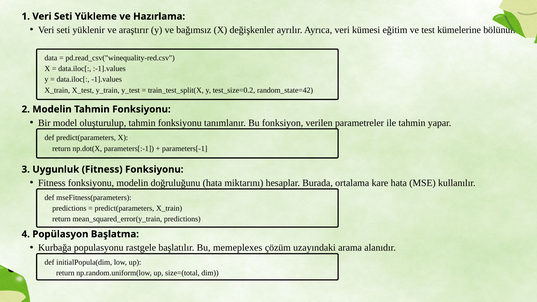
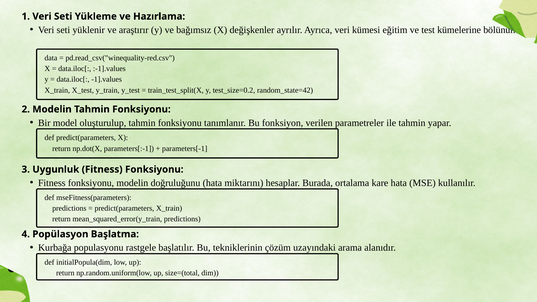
memeplexes: memeplexes -> tekniklerinin
